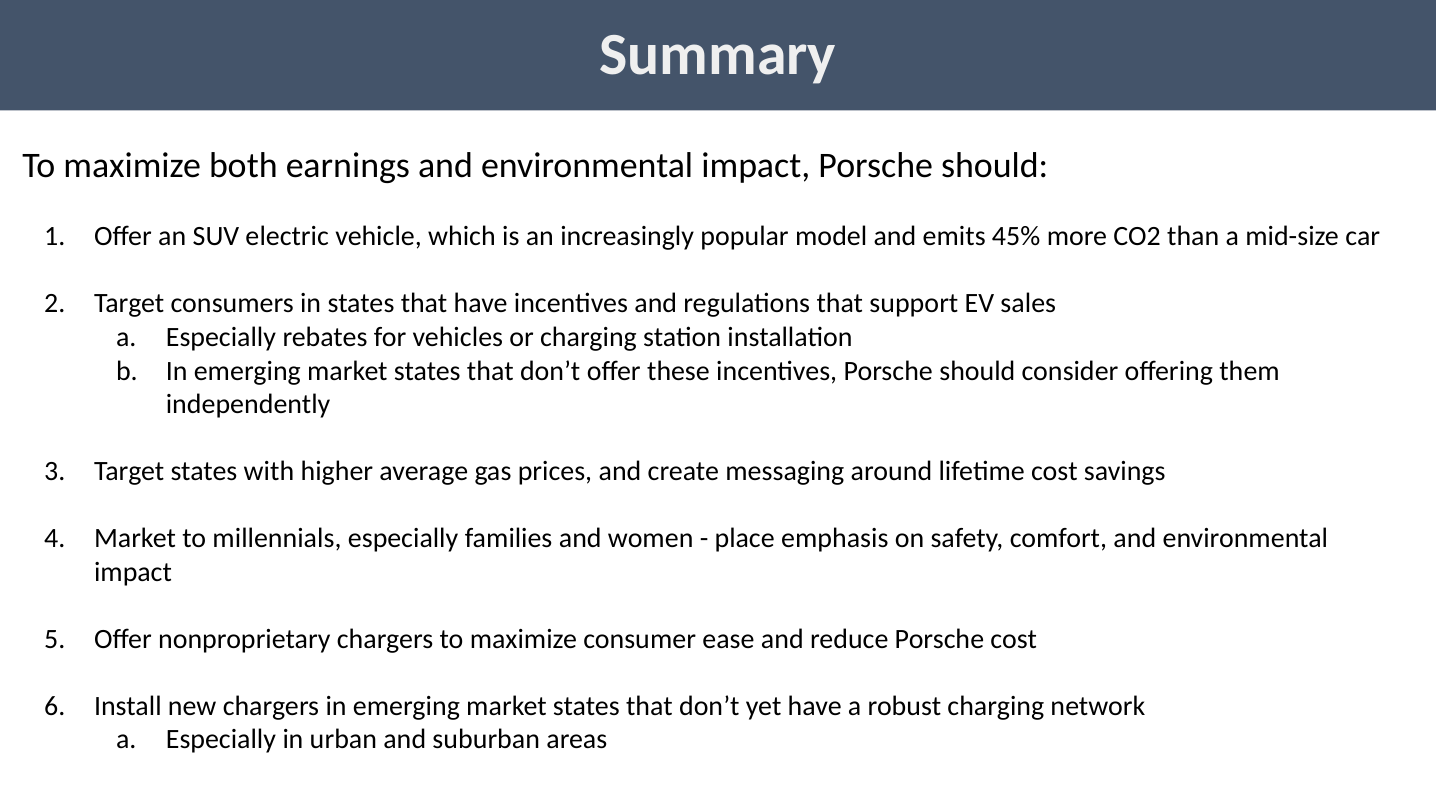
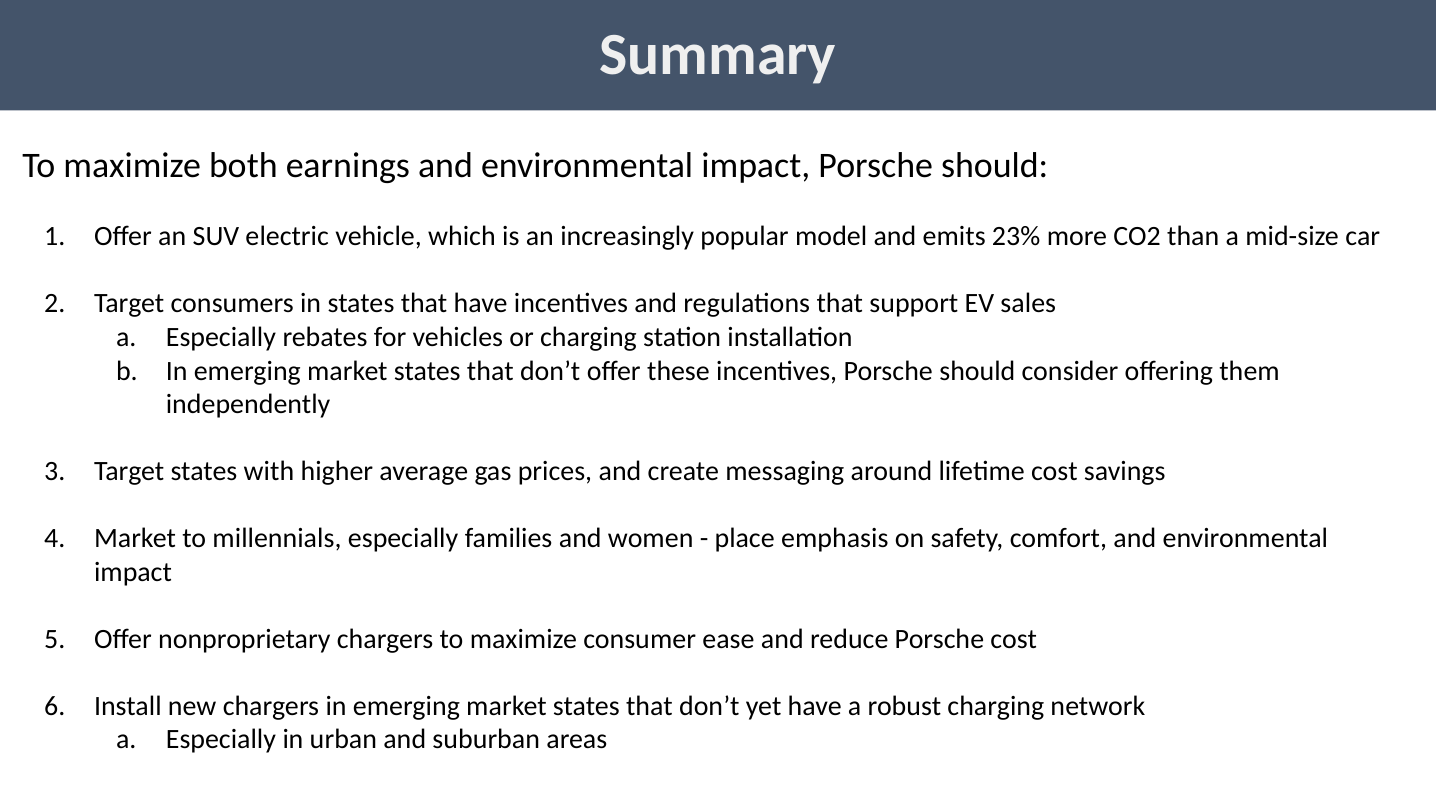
45%: 45% -> 23%
